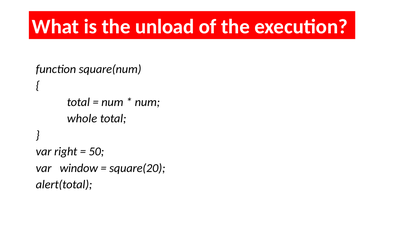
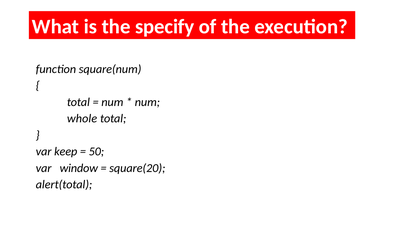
unload: unload -> specify
right: right -> keep
